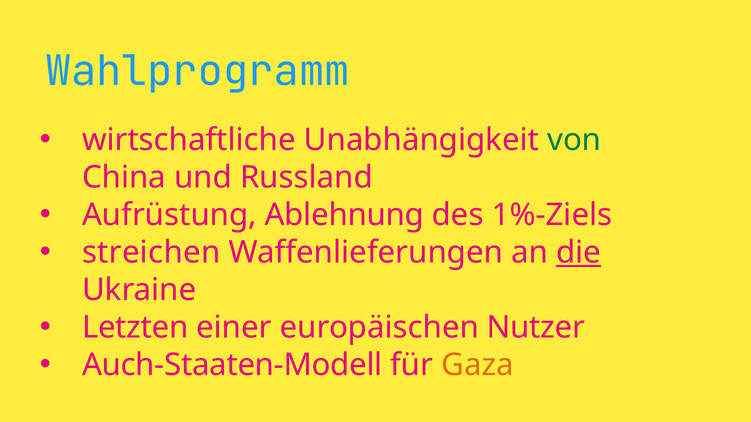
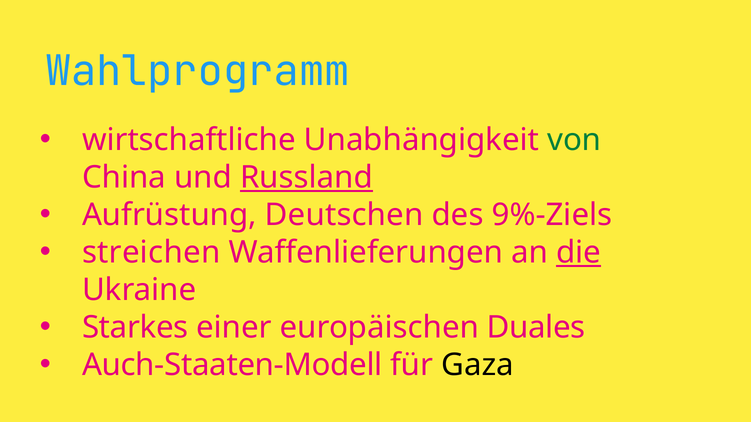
Russland underline: none -> present
Ablehnung: Ablehnung -> Deutschen
1%-Ziels: 1%-Ziels -> 9%-Ziels
Letzten: Letzten -> Starkes
Nutzer: Nutzer -> Duales
Gaza colour: orange -> black
